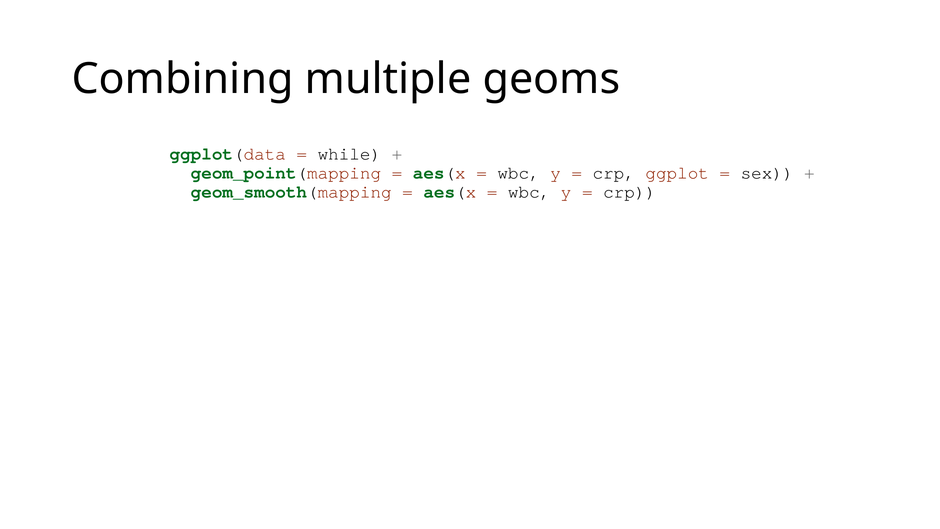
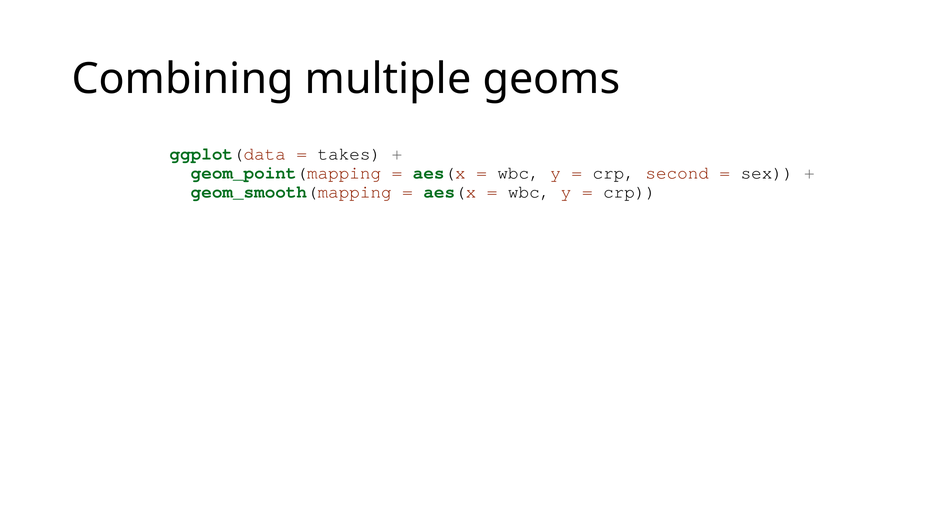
while: while -> takes
ggplot: ggplot -> second
